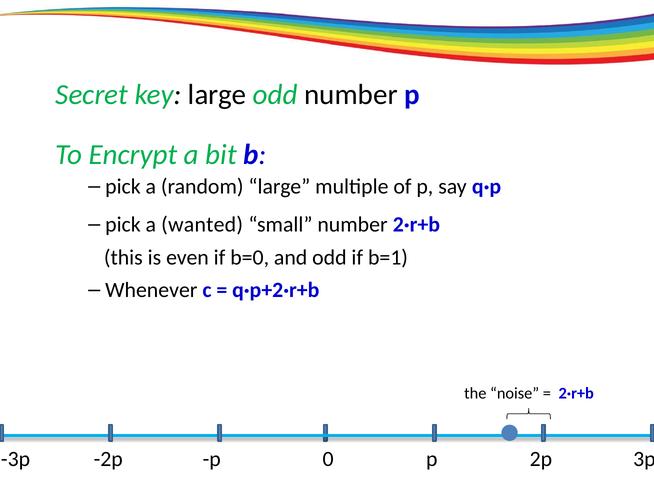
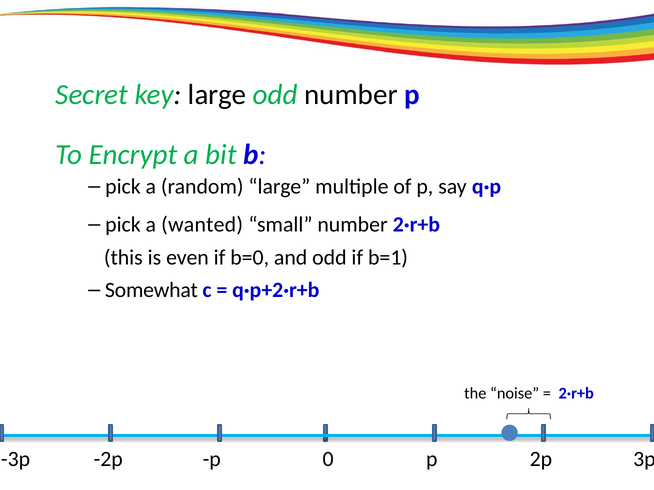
Whenever: Whenever -> Somewhat
